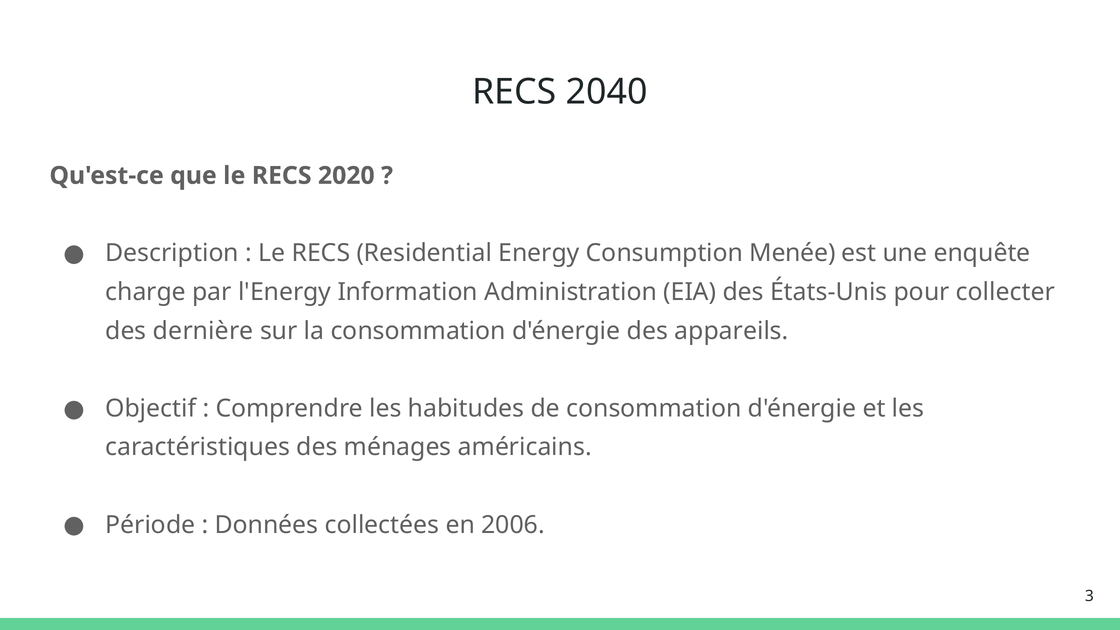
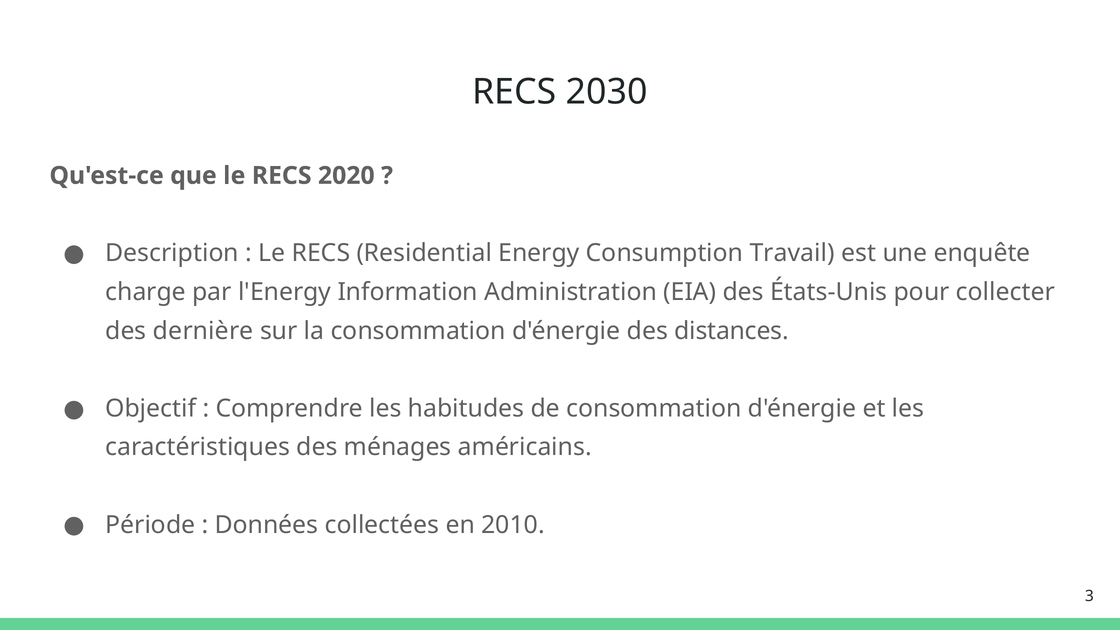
2040: 2040 -> 2030
Menée: Menée -> Travail
appareils: appareils -> distances
2006: 2006 -> 2010
